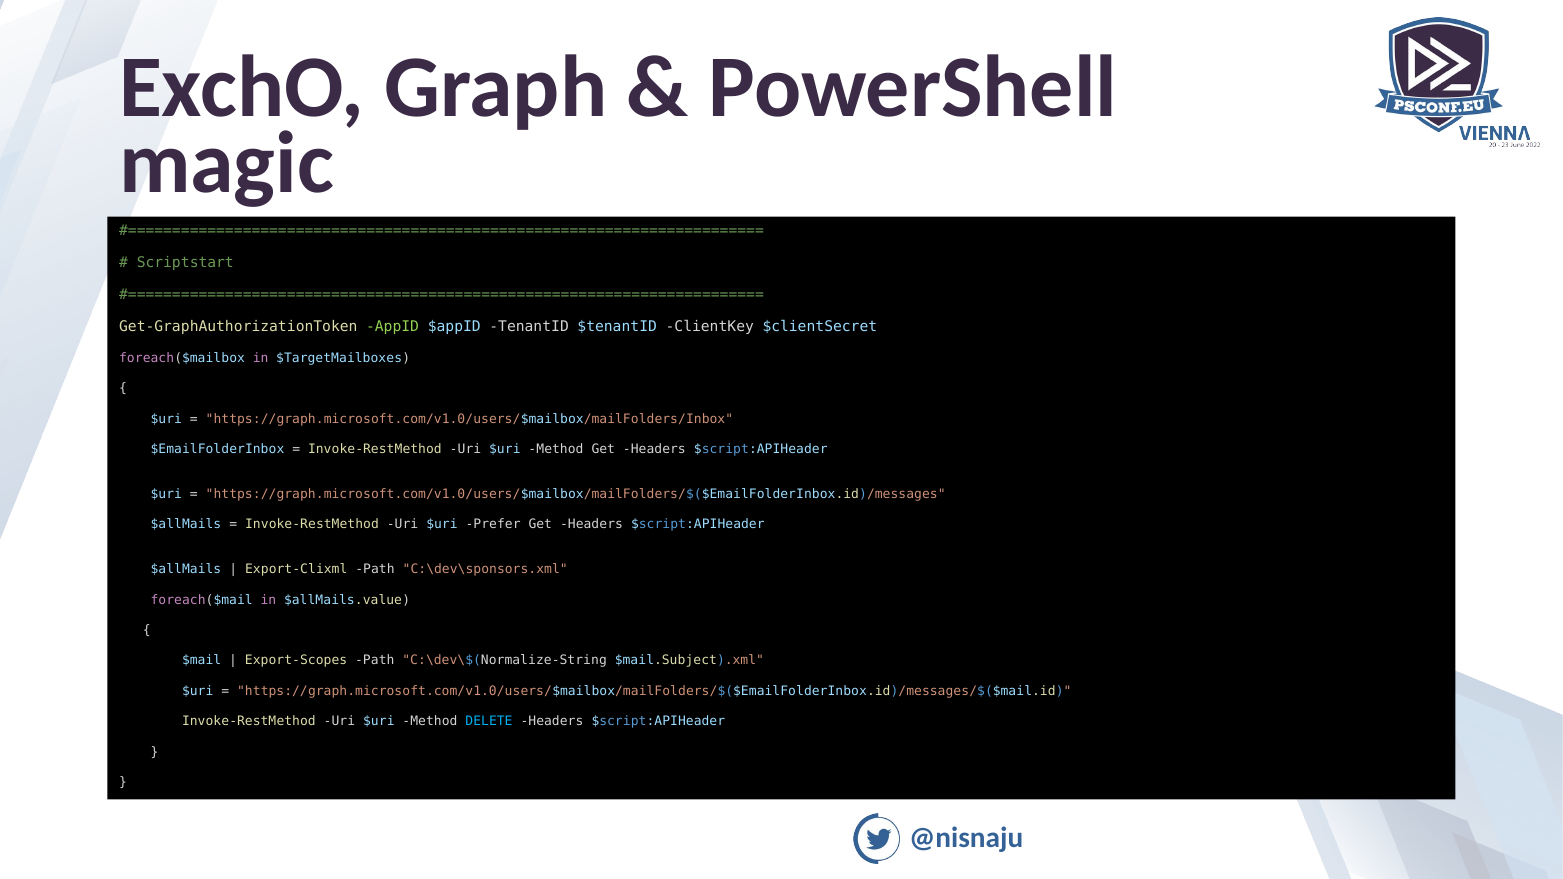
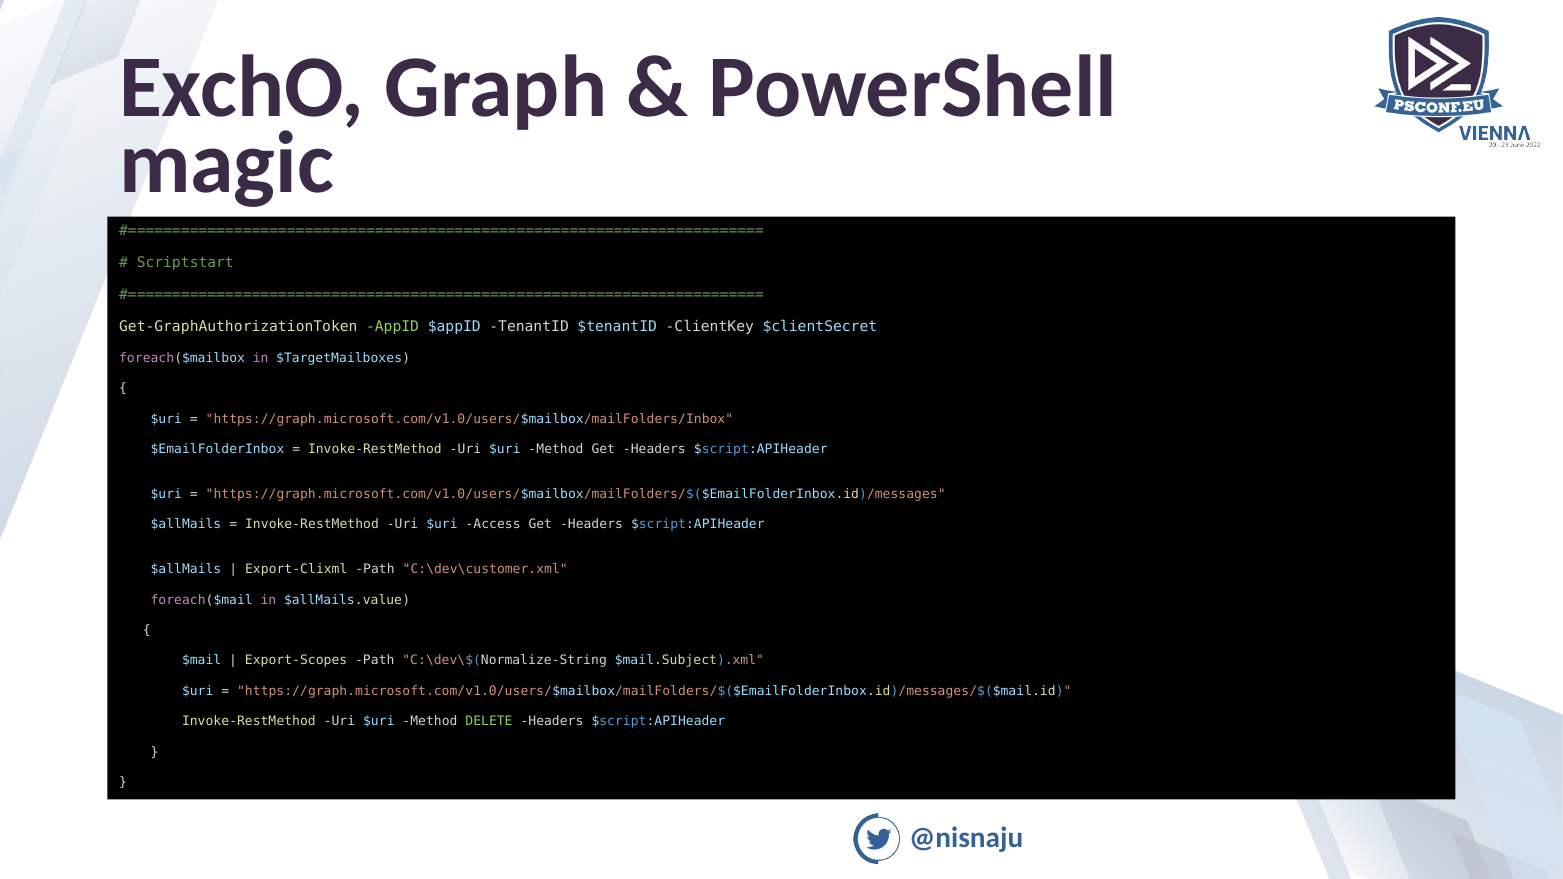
Prefer: Prefer -> Access
C:\dev\sponsors.xml: C:\dev\sponsors.xml -> C:\dev\customer.xml
DELETE colour: light blue -> light green
